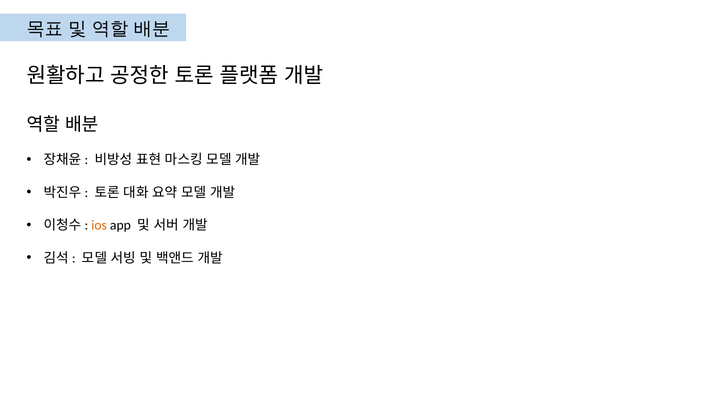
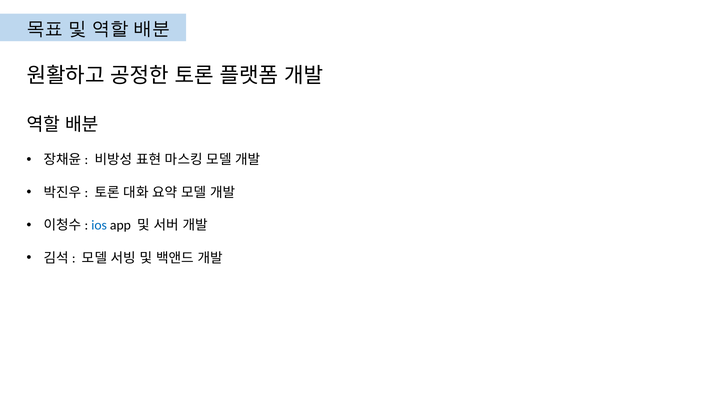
ios colour: orange -> blue
